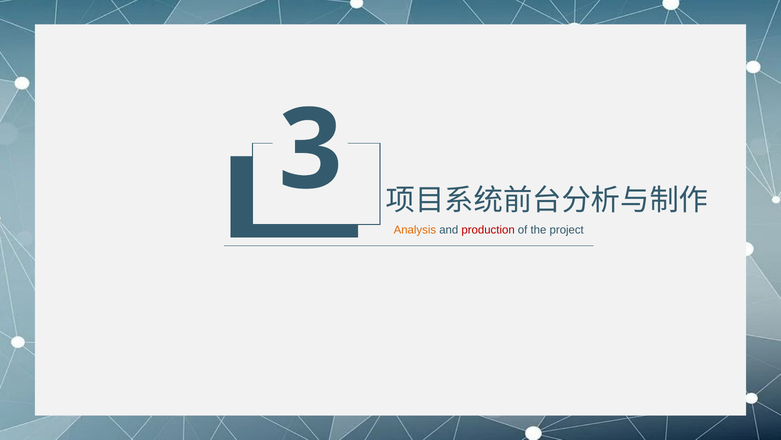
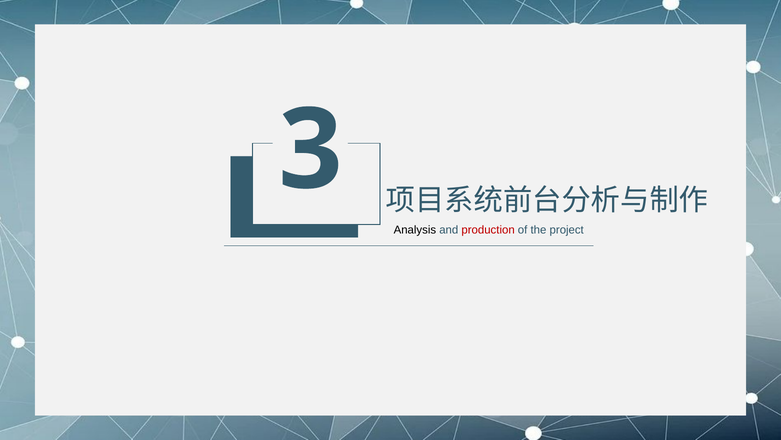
Analysis colour: orange -> black
